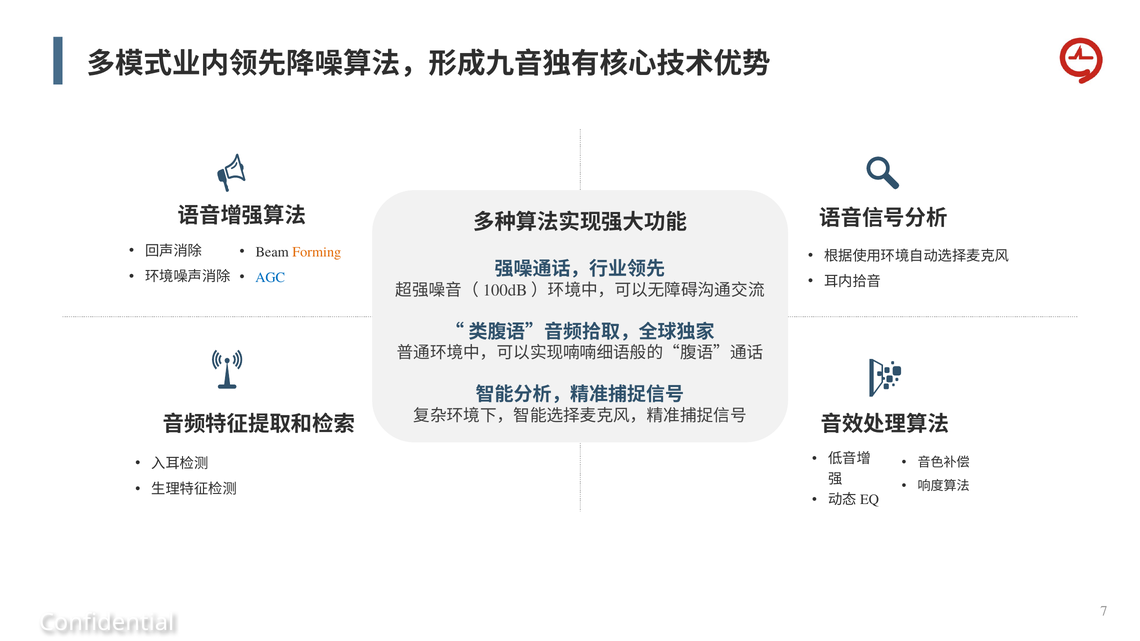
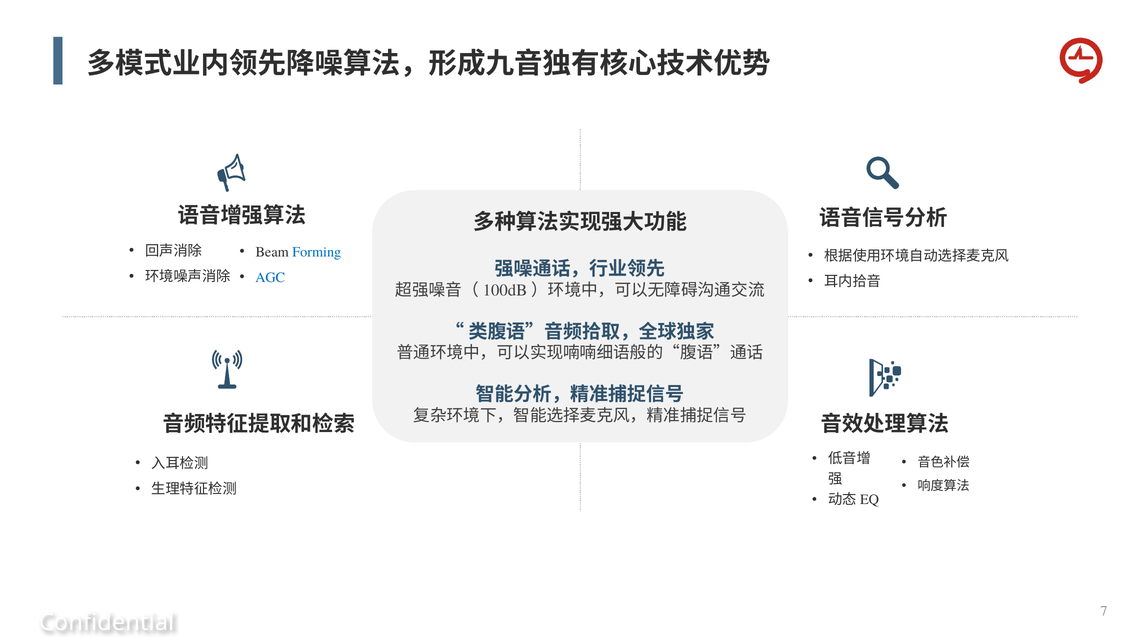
Forming colour: orange -> blue
